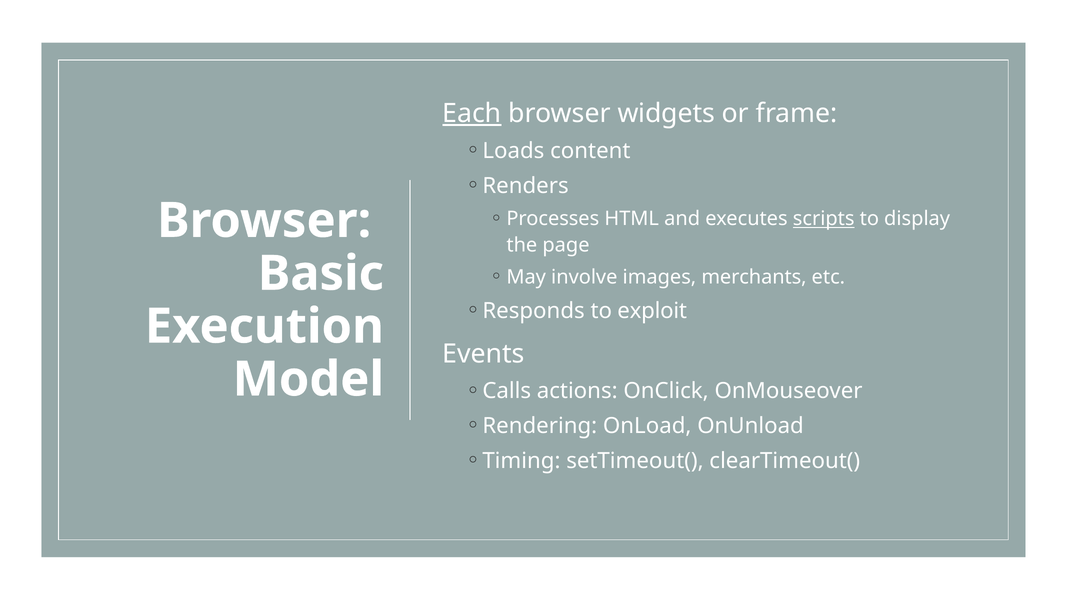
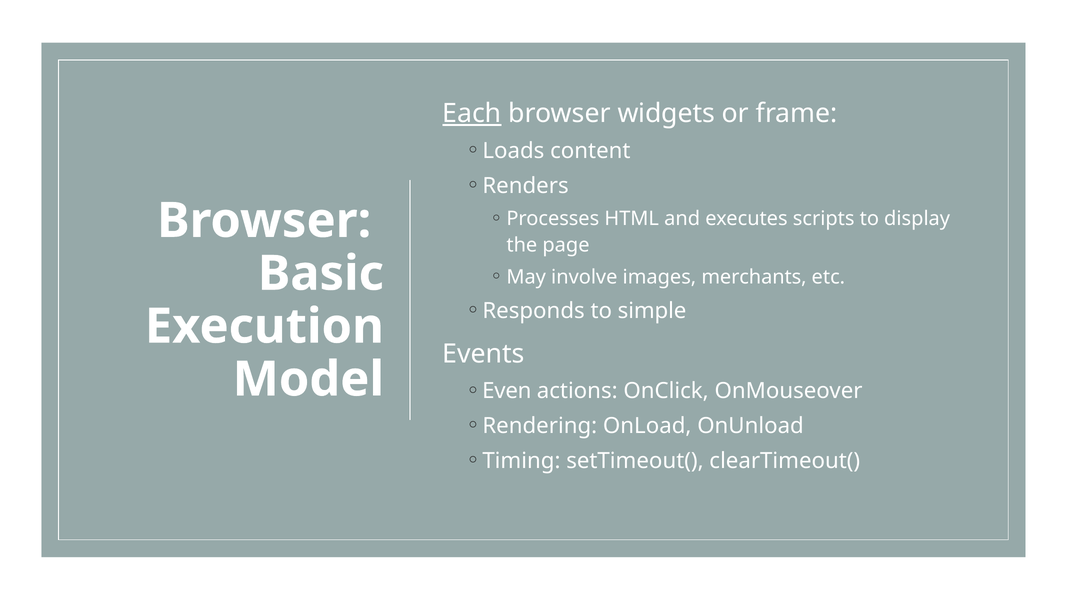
scripts underline: present -> none
exploit: exploit -> simple
Calls: Calls -> Even
